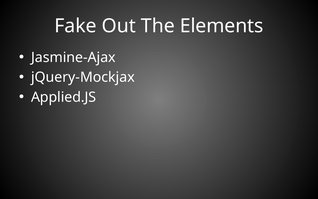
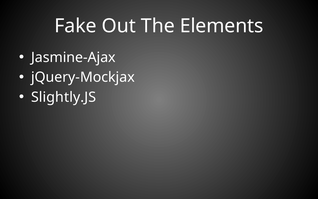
Applied.JS: Applied.JS -> Slightly.JS
